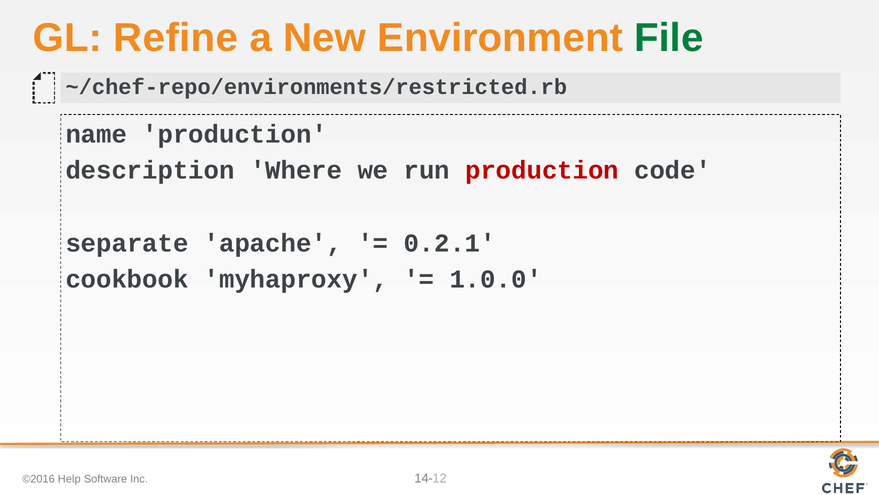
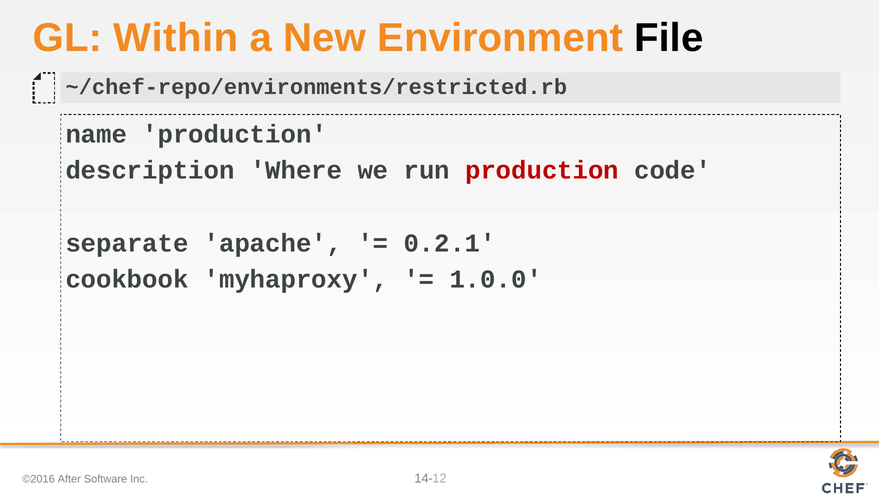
Refine: Refine -> Within
File colour: green -> black
Help: Help -> After
